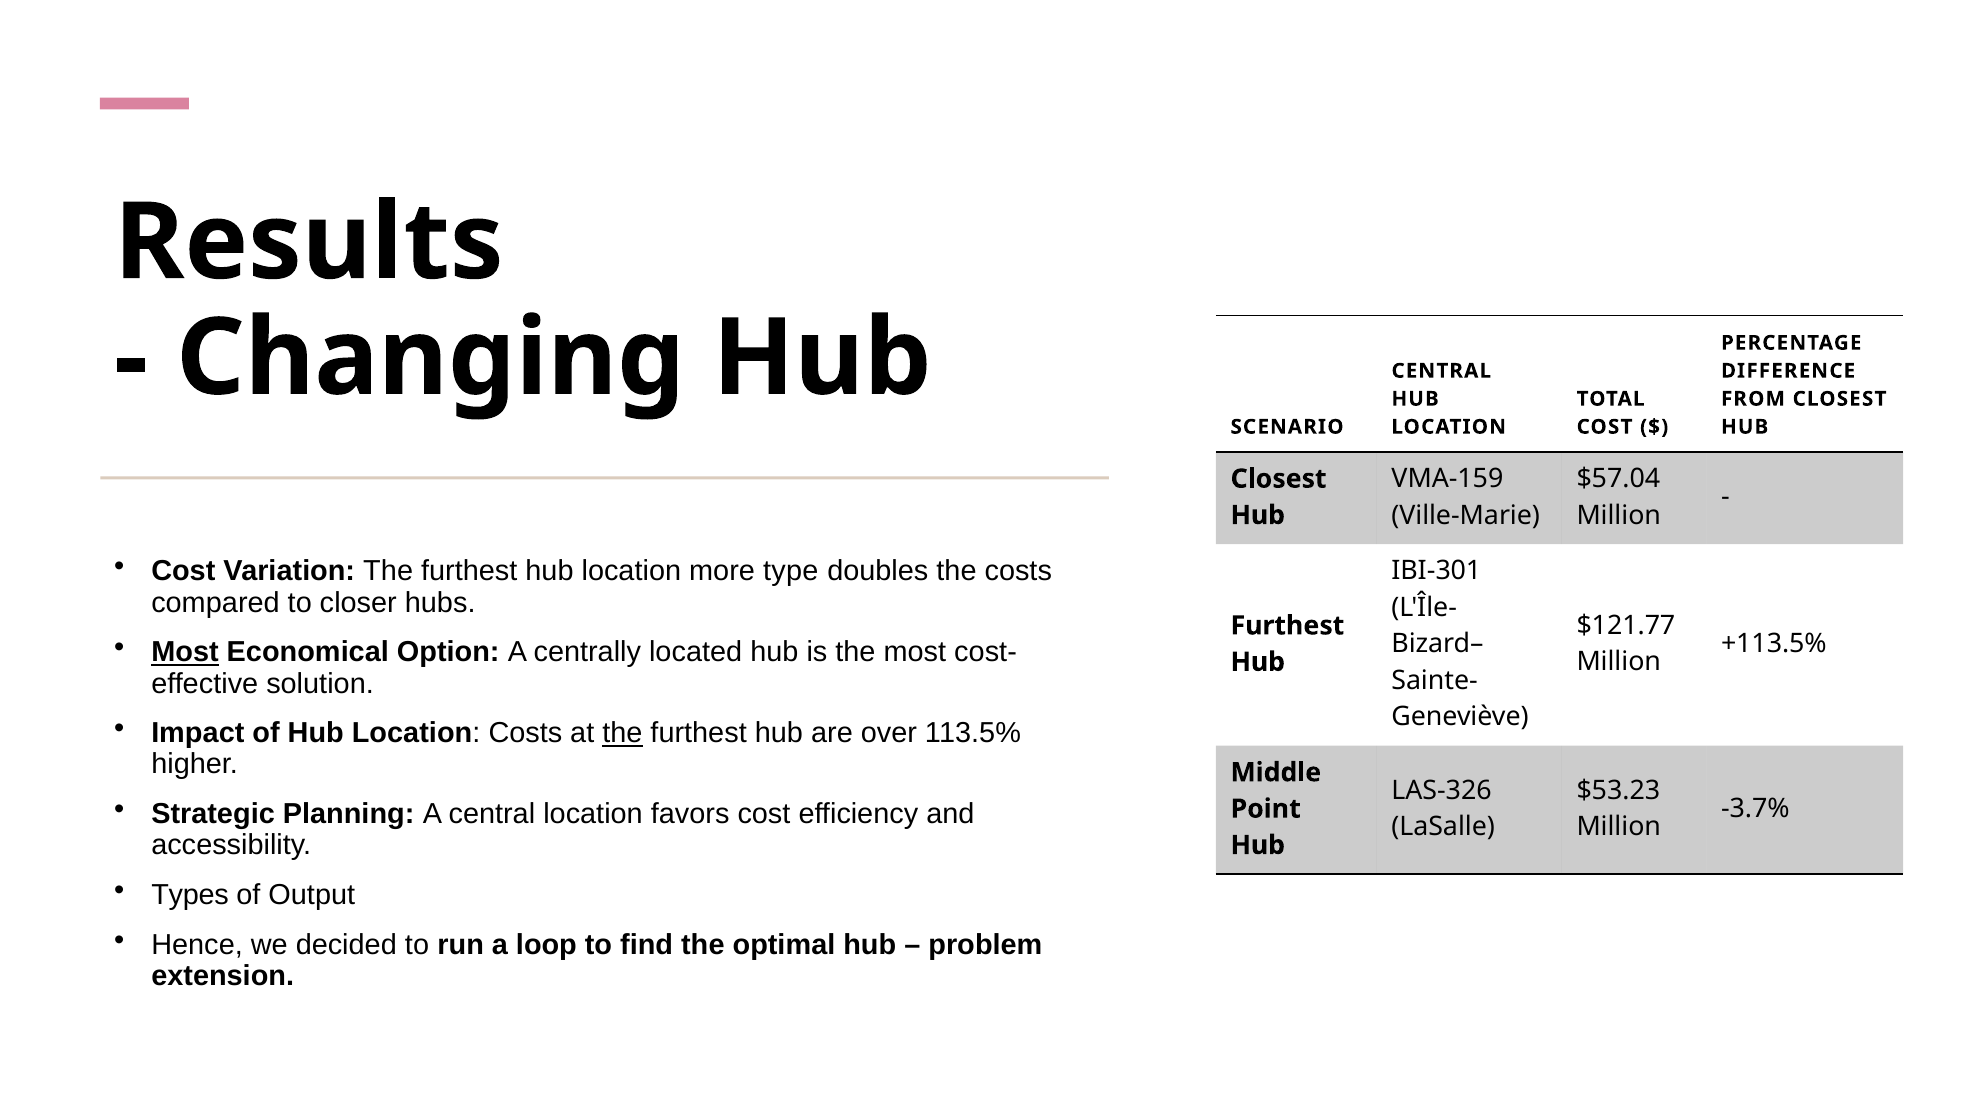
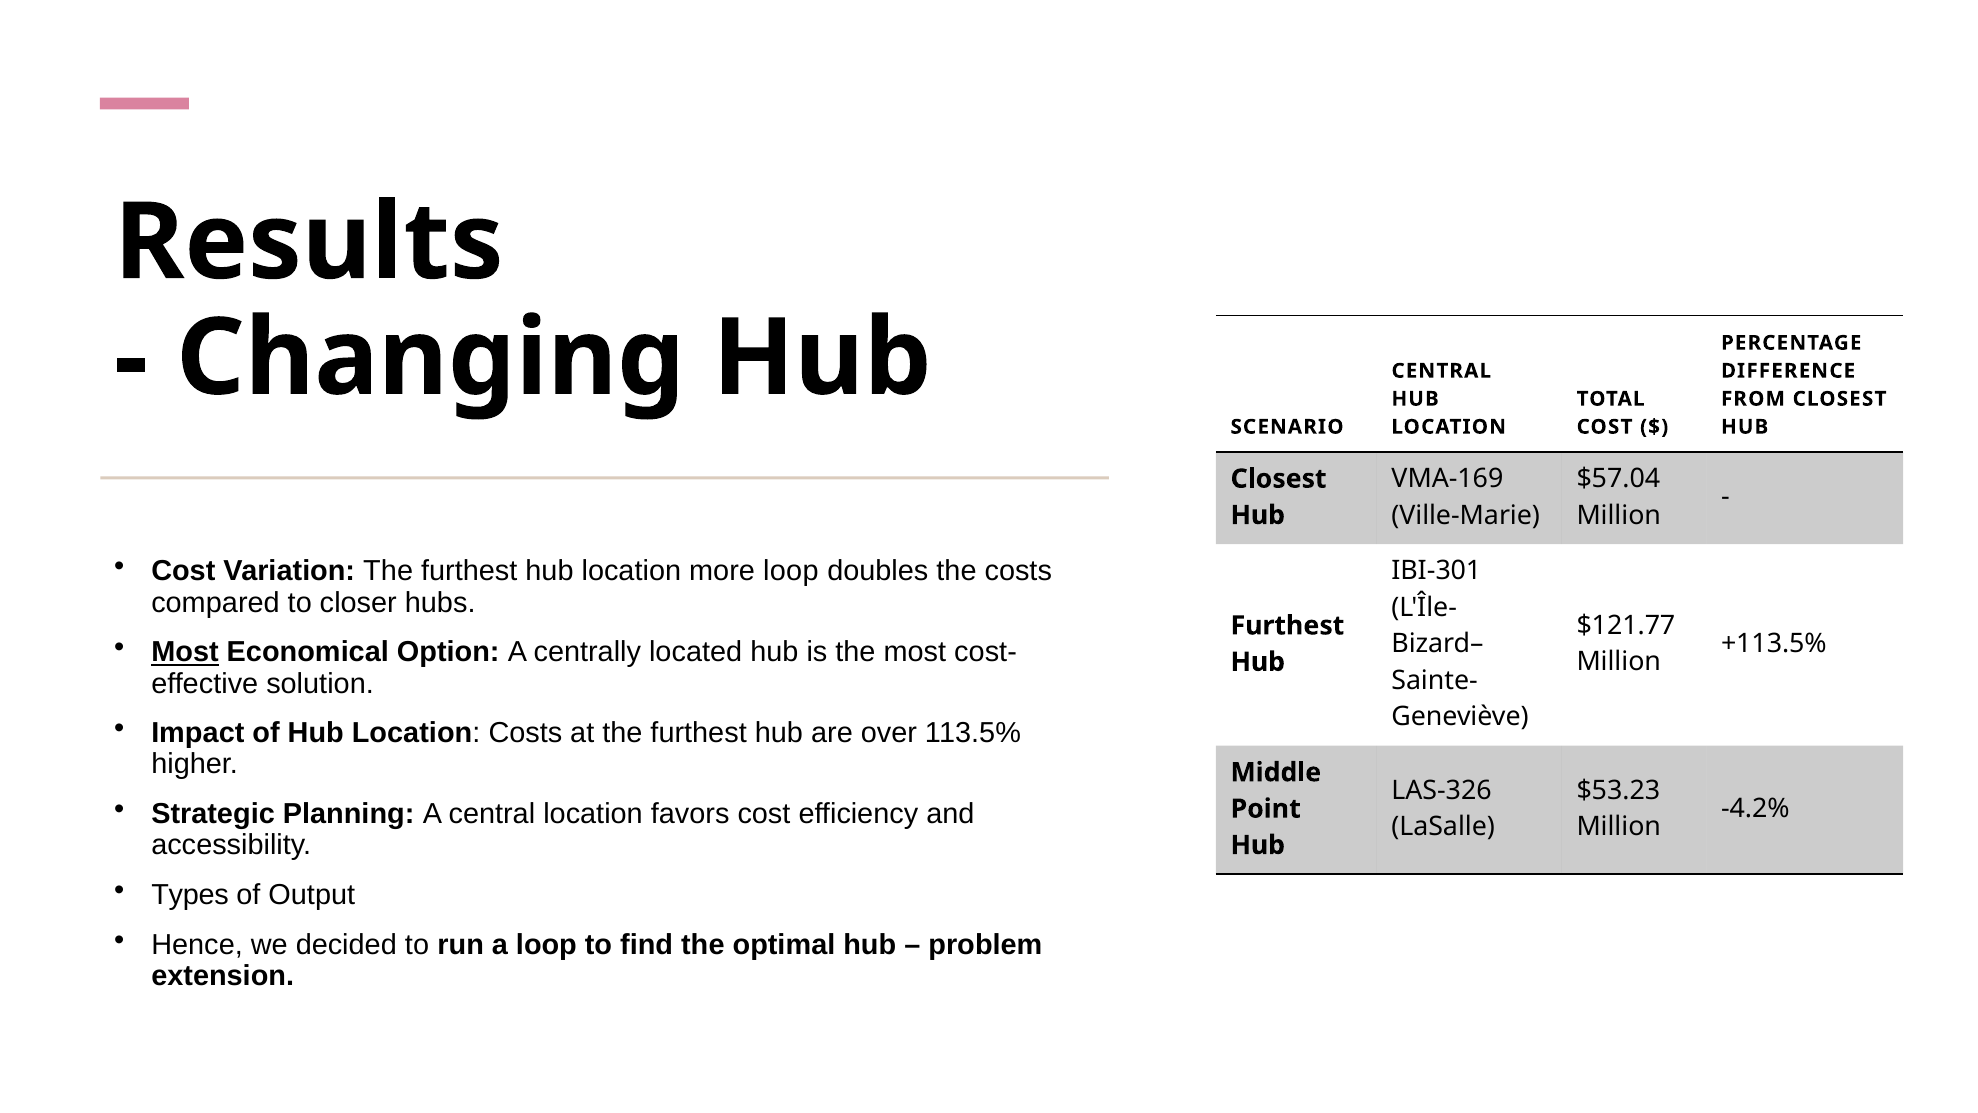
VMA-159: VMA-159 -> VMA-169
more type: type -> loop
the at (622, 733) underline: present -> none
-3.7%: -3.7% -> -4.2%
